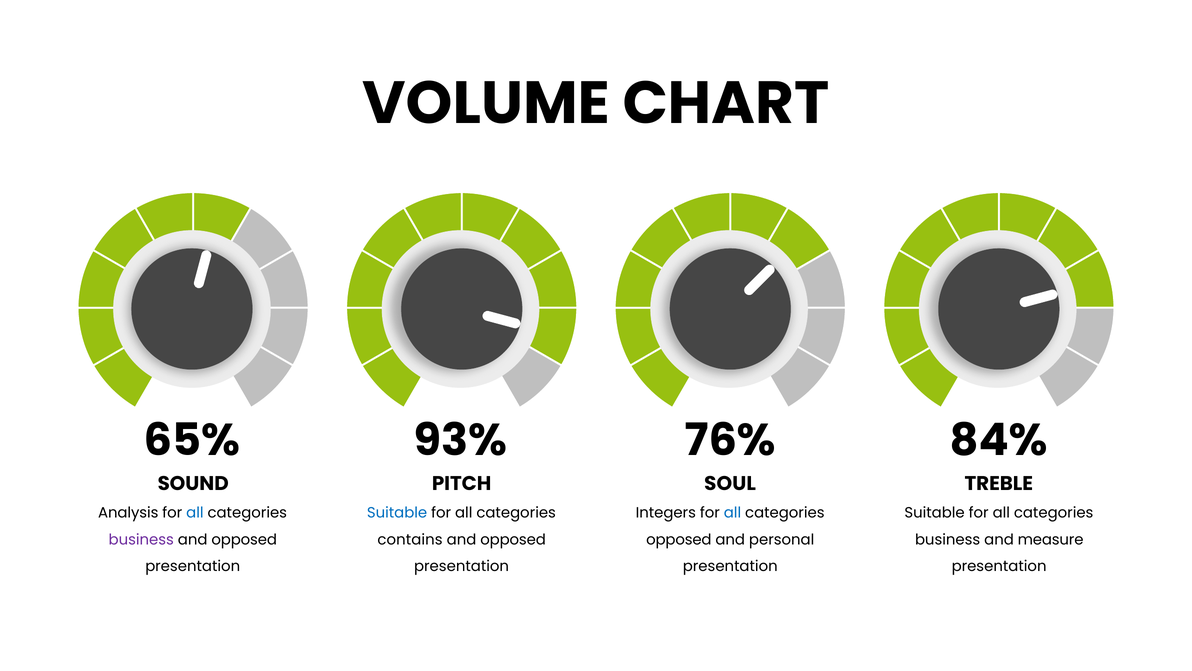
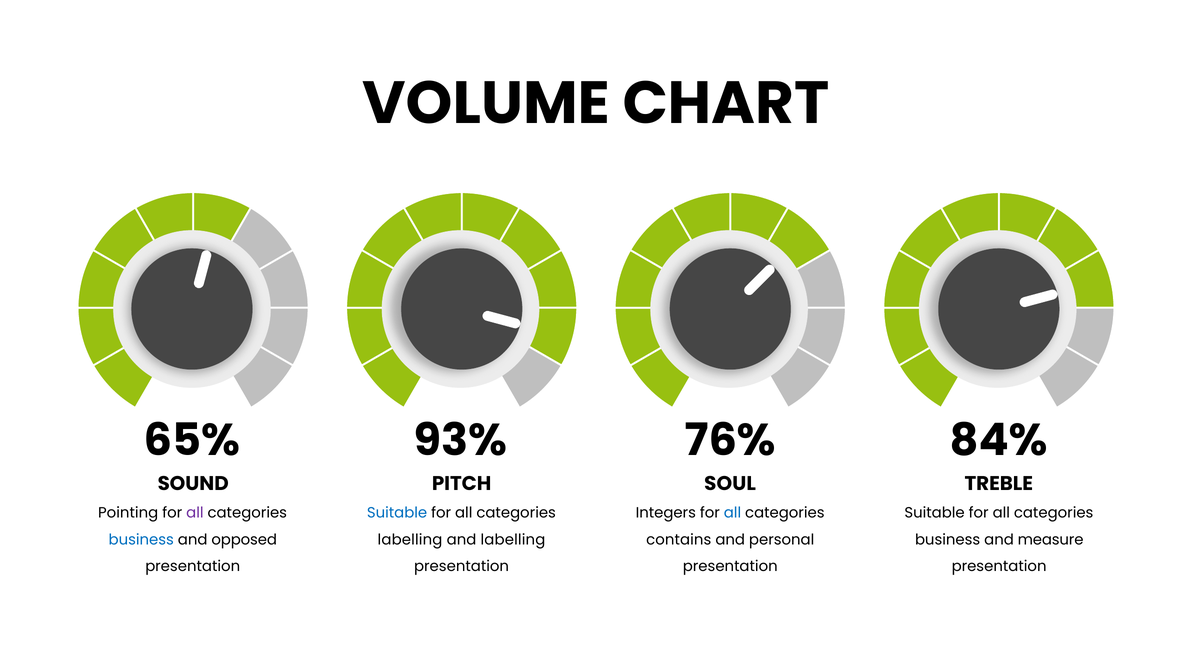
Analysis: Analysis -> Pointing
all at (195, 512) colour: blue -> purple
business at (141, 539) colour: purple -> blue
contains at (410, 539): contains -> labelling
opposed at (513, 539): opposed -> labelling
opposed at (679, 539): opposed -> contains
